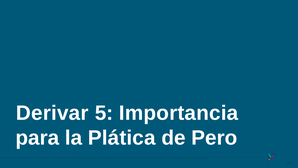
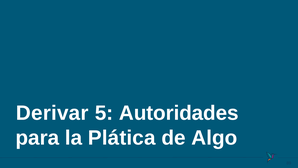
Importancia: Importancia -> Autoridades
Pero: Pero -> Algo
